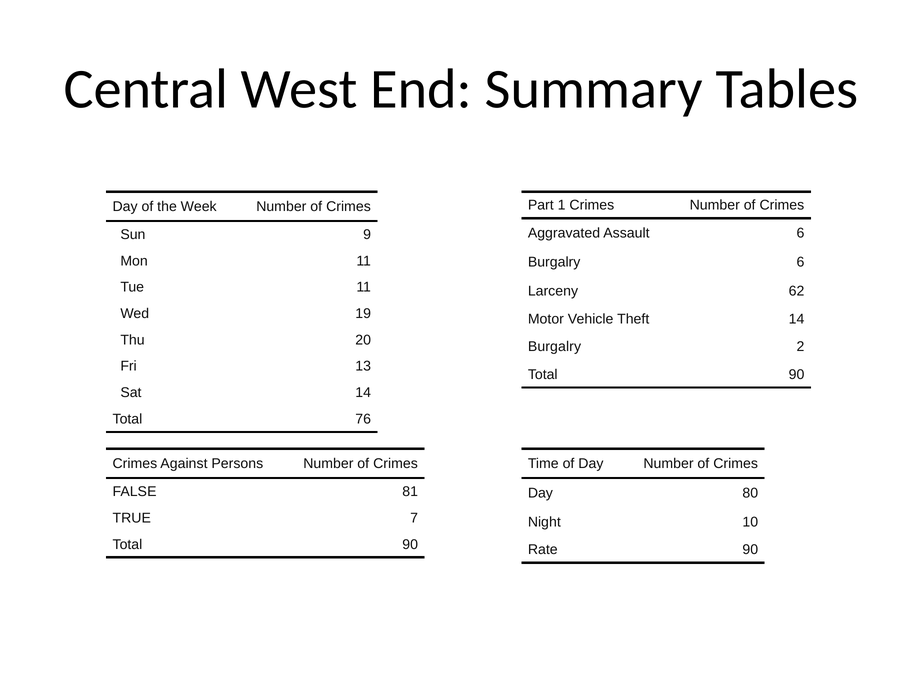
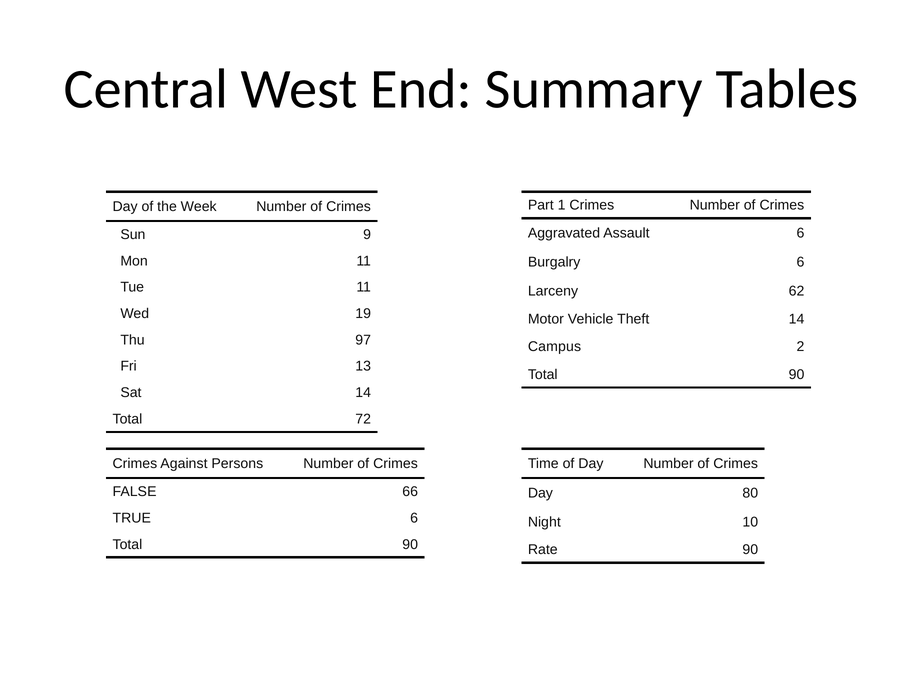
20: 20 -> 97
Burgalry at (554, 347): Burgalry -> Campus
76: 76 -> 72
81: 81 -> 66
TRUE 7: 7 -> 6
